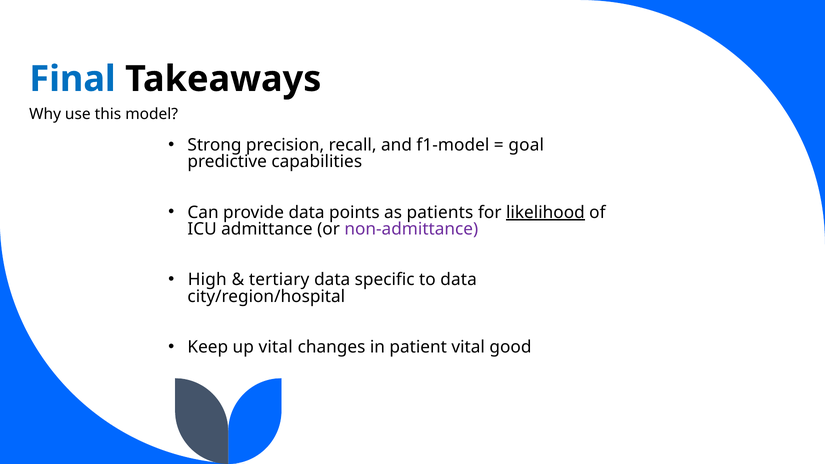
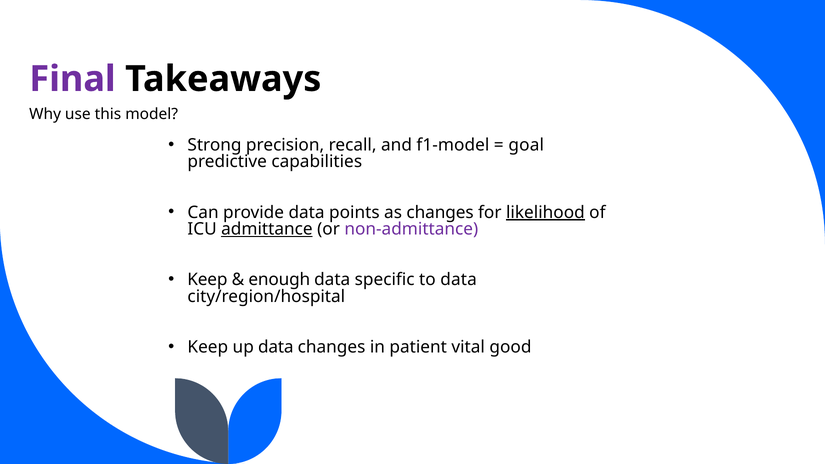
Final colour: blue -> purple
as patients: patients -> changes
admittance underline: none -> present
High at (207, 280): High -> Keep
tertiary: tertiary -> enough
up vital: vital -> data
